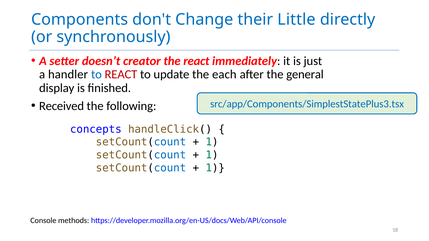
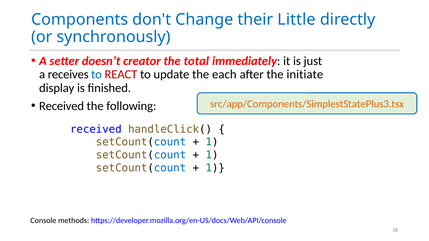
the react: react -> total
handler: handler -> receives
general: general -> initiate
src/app/Components/SimplestStatePlus3.tsx colour: blue -> orange
concepts at (96, 129): concepts -> received
